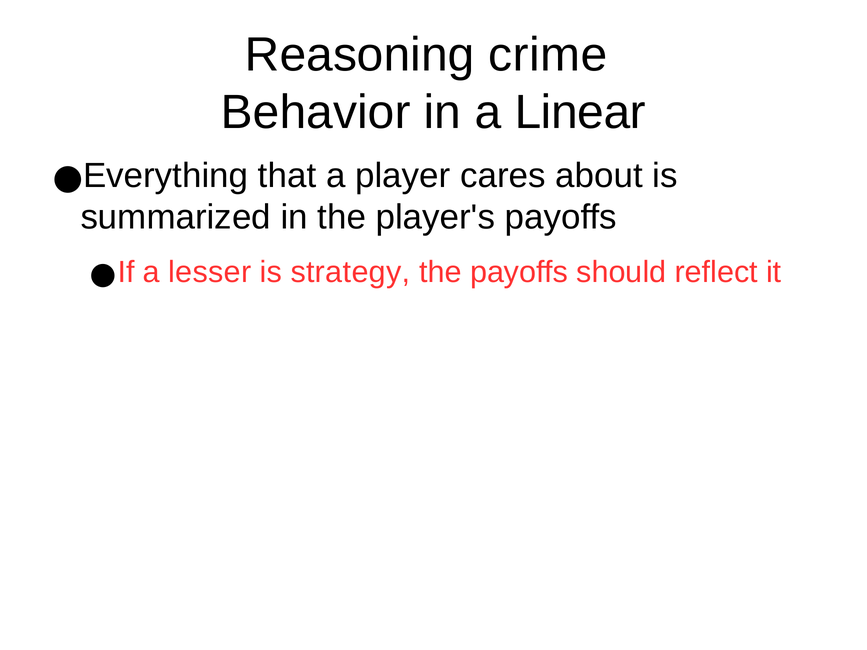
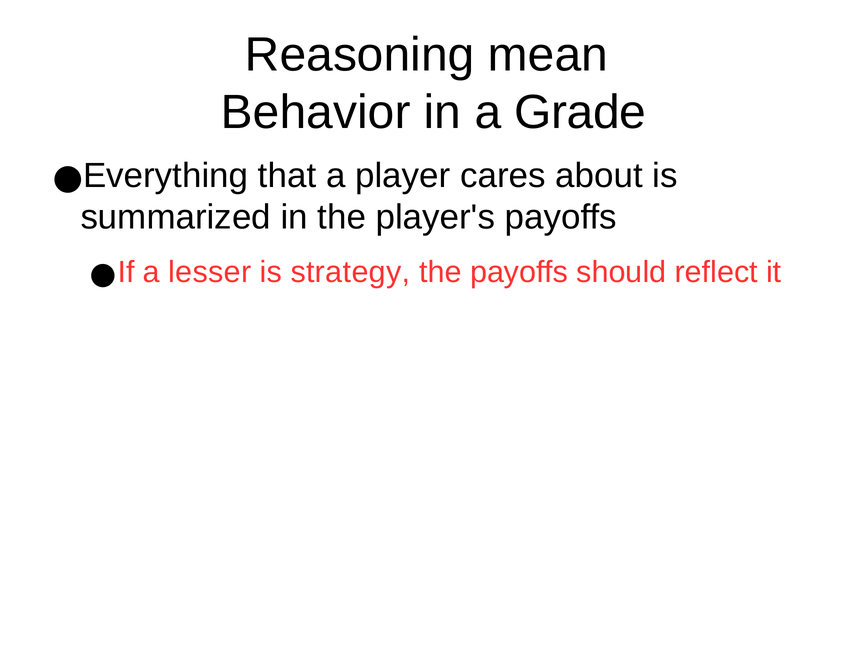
crime: crime -> mean
Linear: Linear -> Grade
